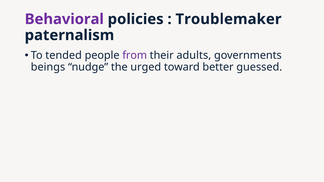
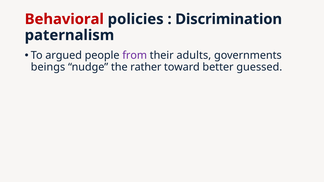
Behavioral colour: purple -> red
Troublemaker: Troublemaker -> Discrimination
tended: tended -> argued
urged: urged -> rather
